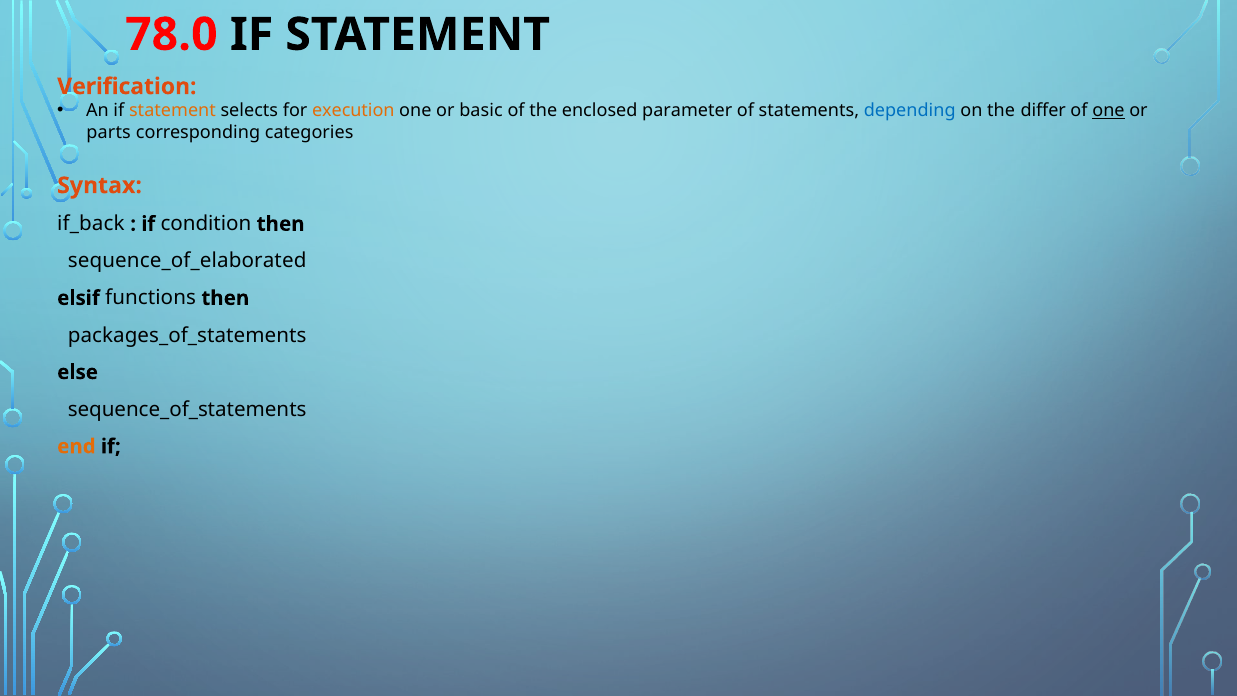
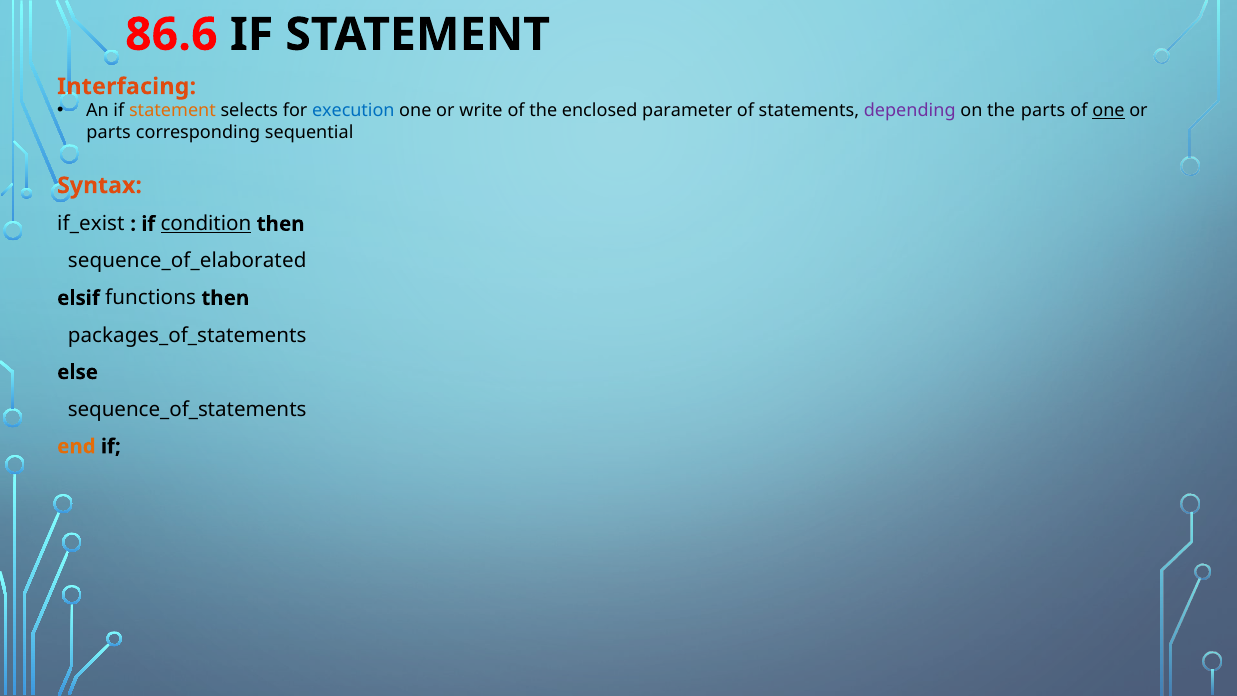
78.0: 78.0 -> 86.6
Verification: Verification -> Interfacing
execution colour: orange -> blue
basic: basic -> write
depending colour: blue -> purple
the differ: differ -> parts
categories: categories -> sequential
if_back: if_back -> if_exist
condition underline: none -> present
